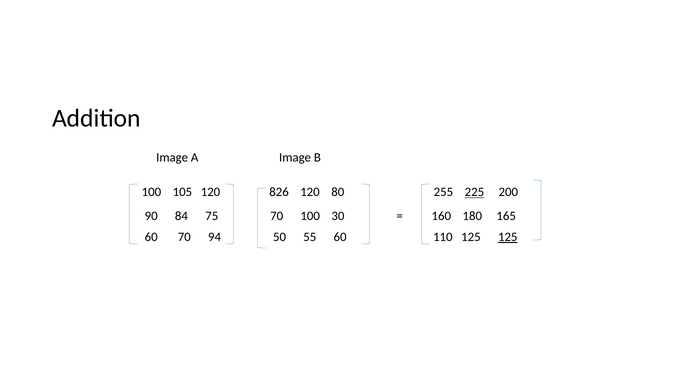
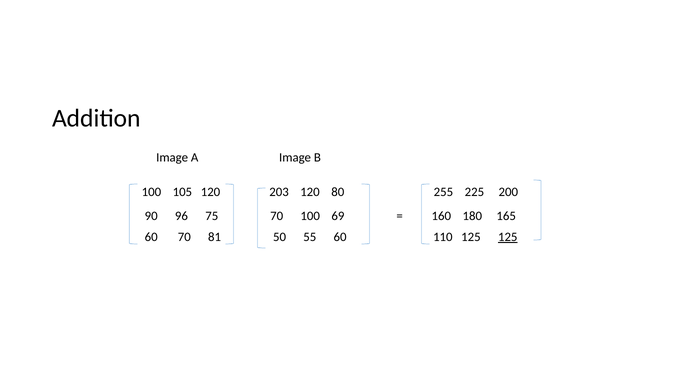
826: 826 -> 203
225 underline: present -> none
84: 84 -> 96
30: 30 -> 69
94: 94 -> 81
